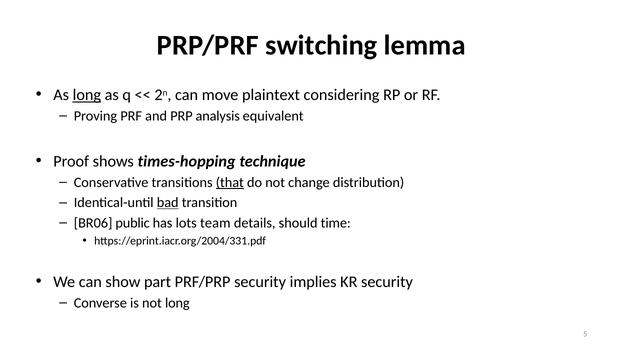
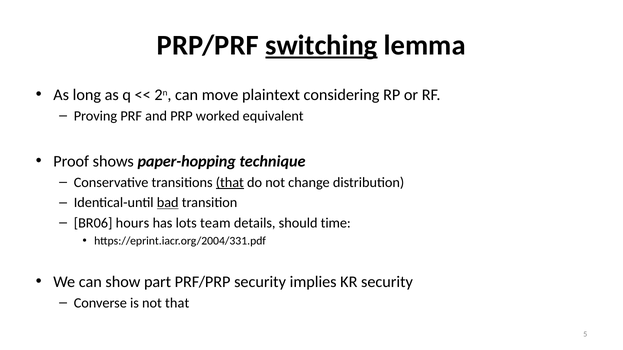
switching underline: none -> present
long at (87, 95) underline: present -> none
analysis: analysis -> worked
times-hopping: times-hopping -> paper-hopping
public: public -> hours
not long: long -> that
